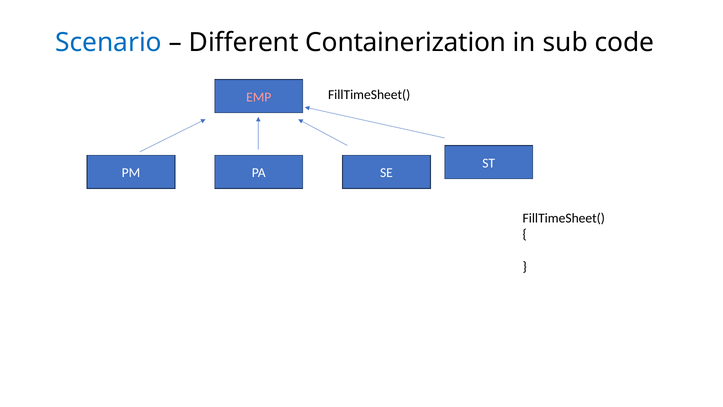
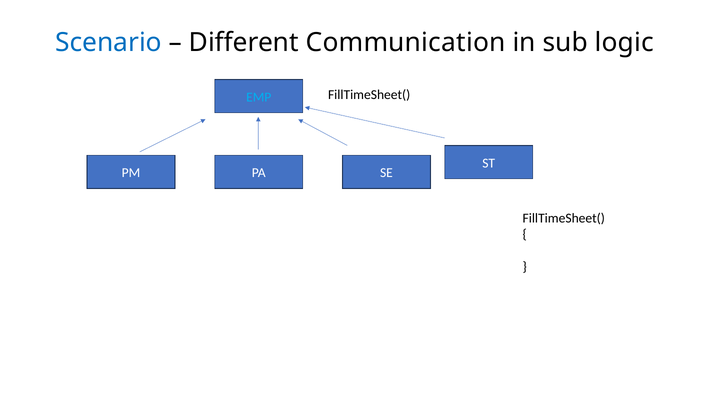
Containerization: Containerization -> Communication
code: code -> logic
EMP colour: pink -> light blue
